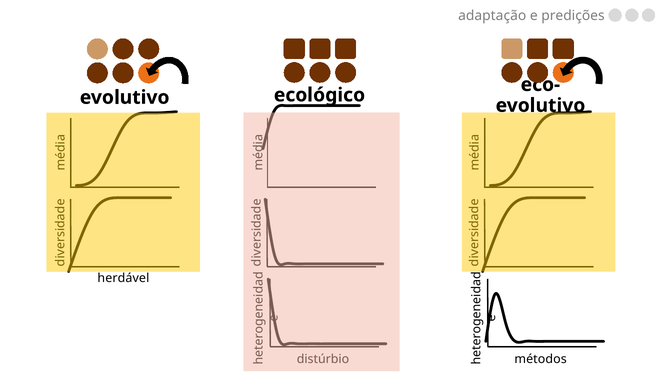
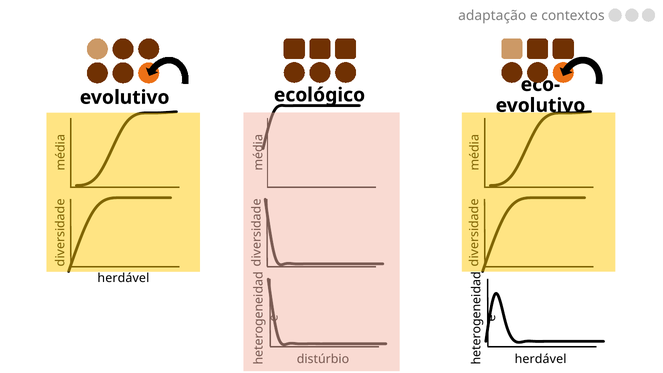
predições: predições -> contextos
métodos at (541, 359): métodos -> herdável
